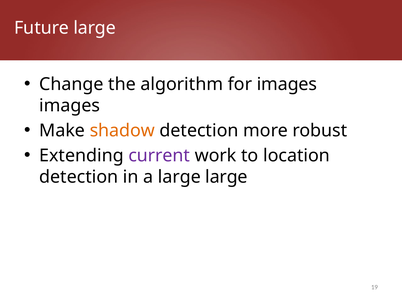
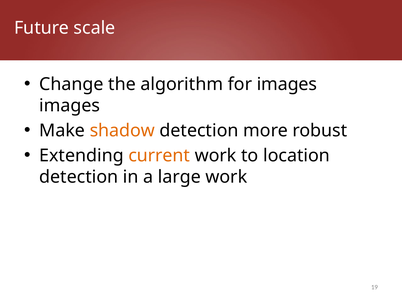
Future large: large -> scale
current colour: purple -> orange
large large: large -> work
